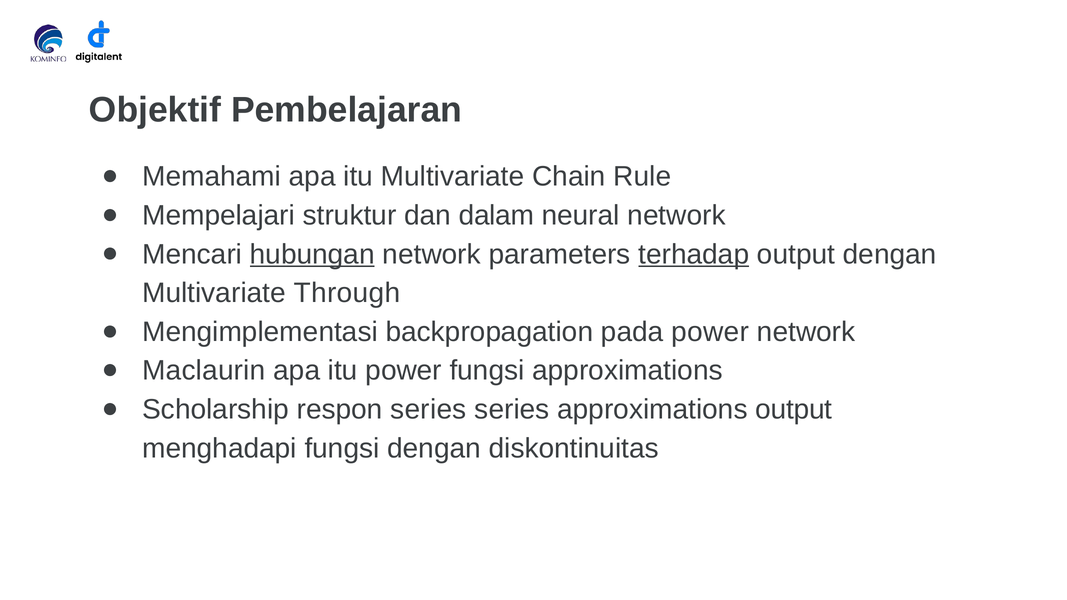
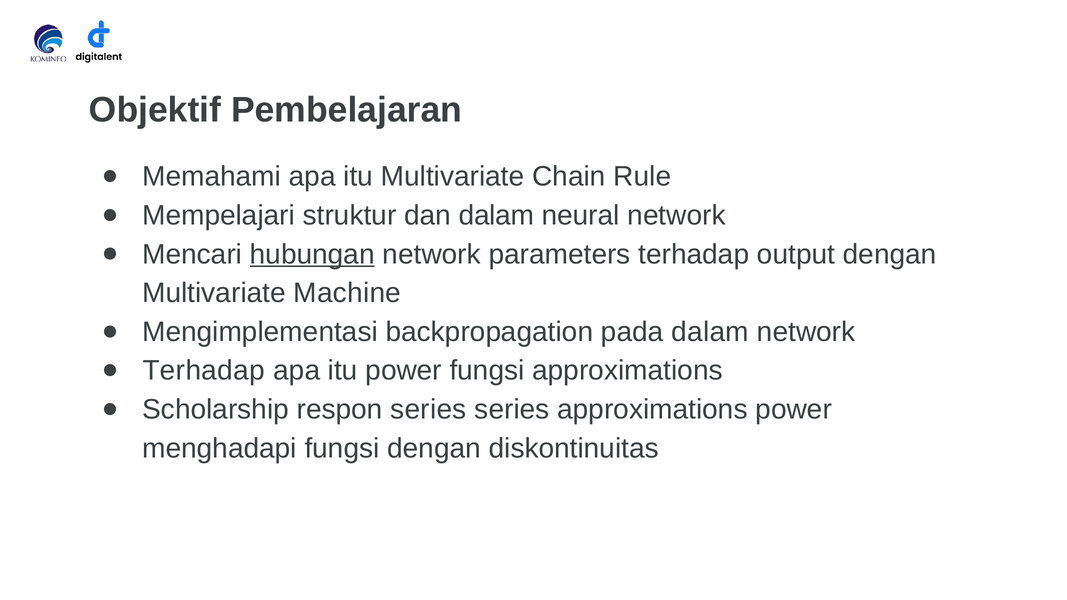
terhadap at (694, 254) underline: present -> none
Through: Through -> Machine
pada power: power -> dalam
Maclaurin at (204, 371): Maclaurin -> Terhadap
approximations output: output -> power
